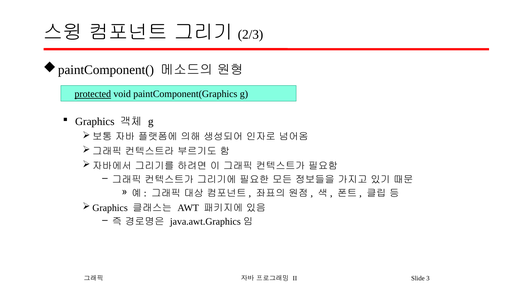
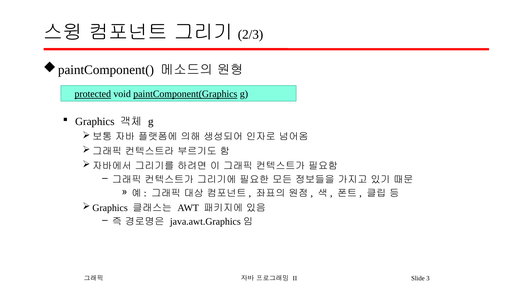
paintComponent(Graphics underline: none -> present
